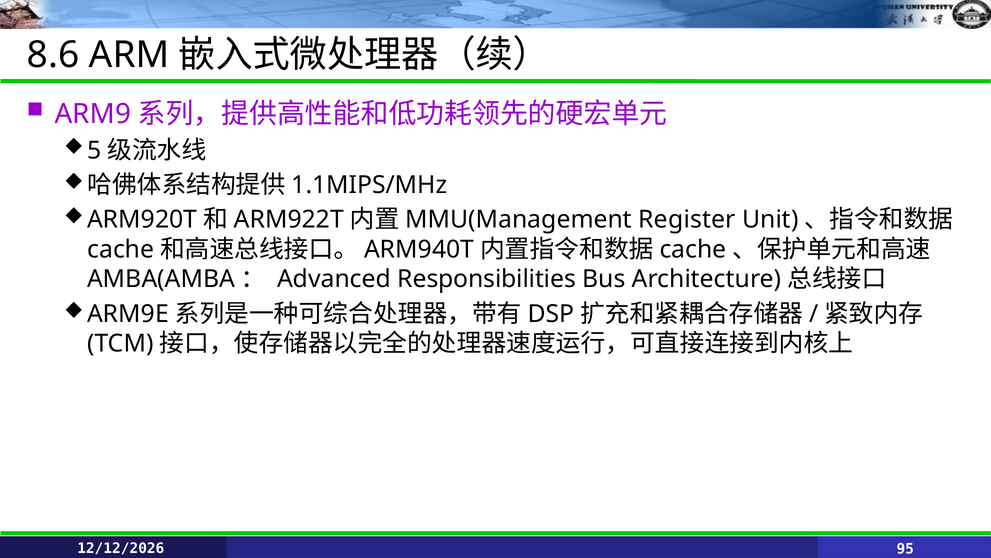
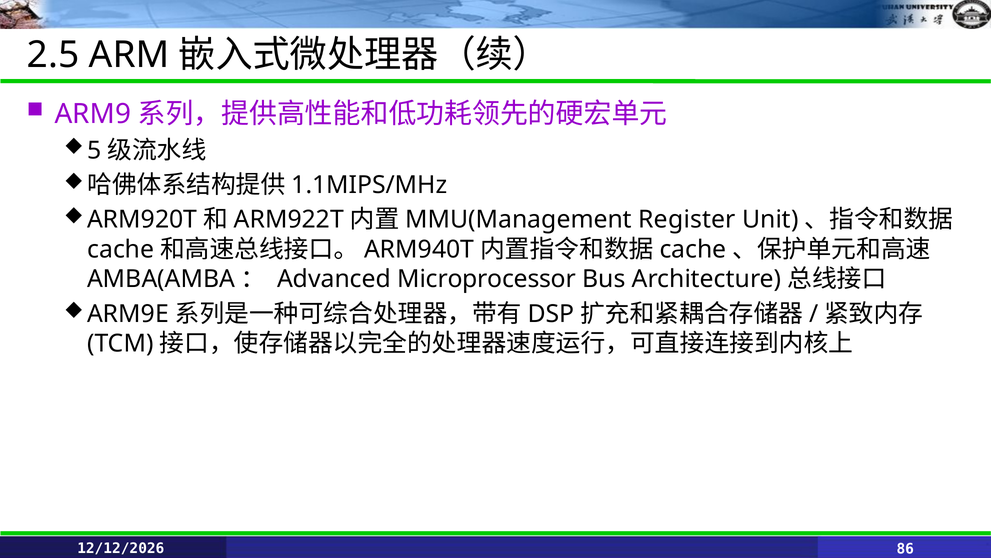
8.6: 8.6 -> 2.5
Responsibilities: Responsibilities -> Microprocessor
95: 95 -> 86
